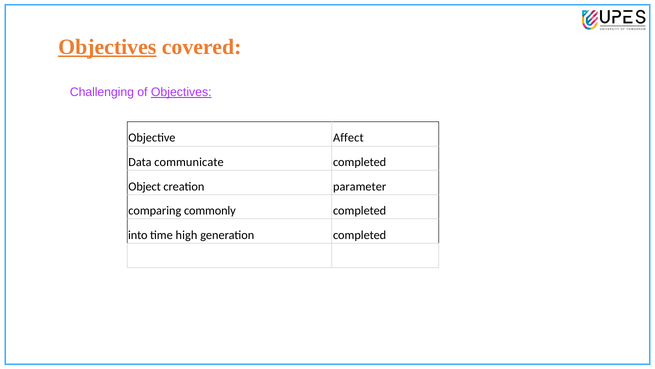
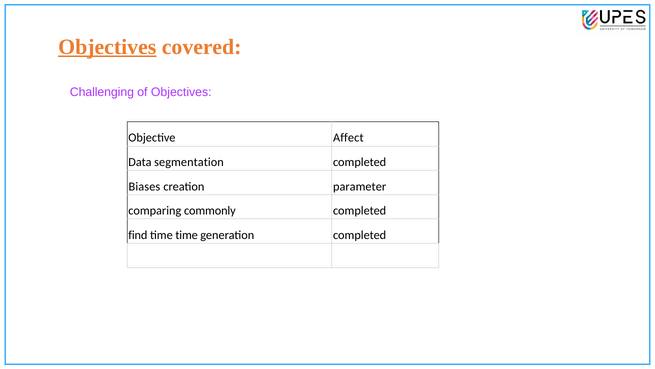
Objectives at (181, 92) underline: present -> none
communicate: communicate -> segmentation
Object: Object -> Biases
into: into -> find
time high: high -> time
